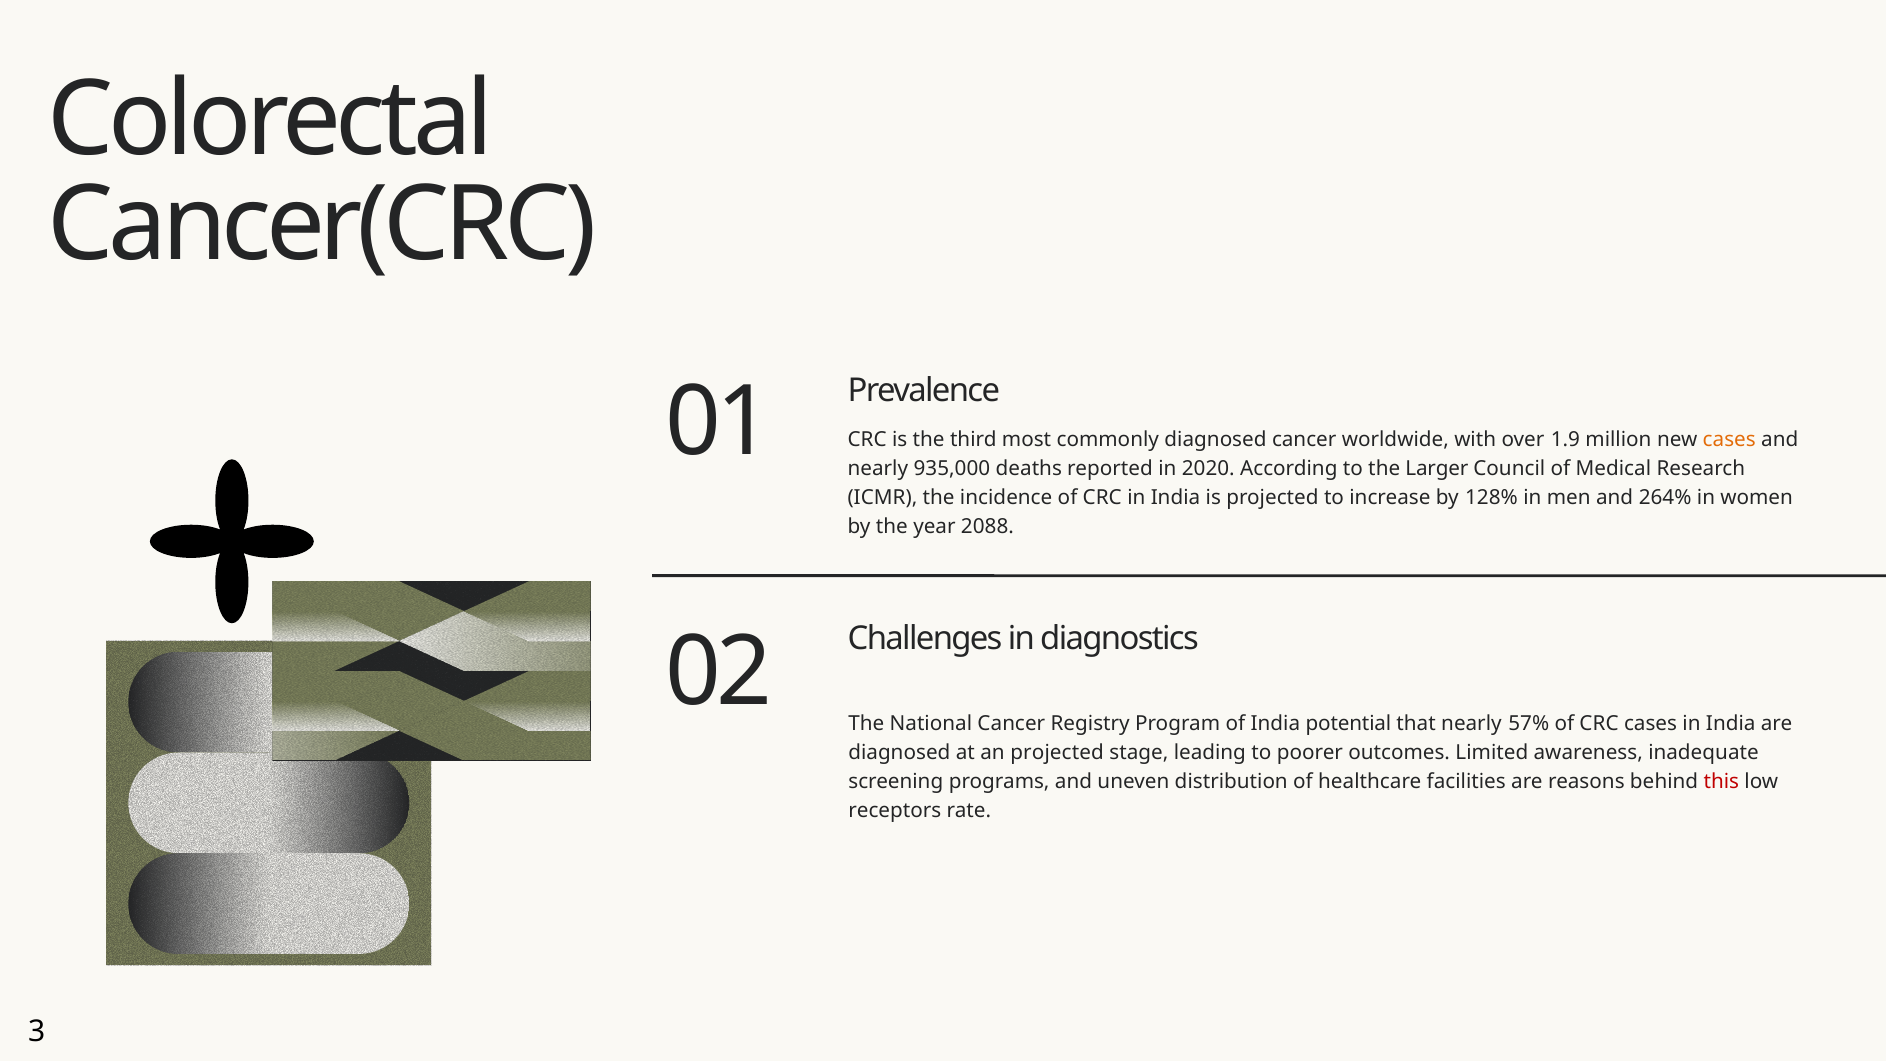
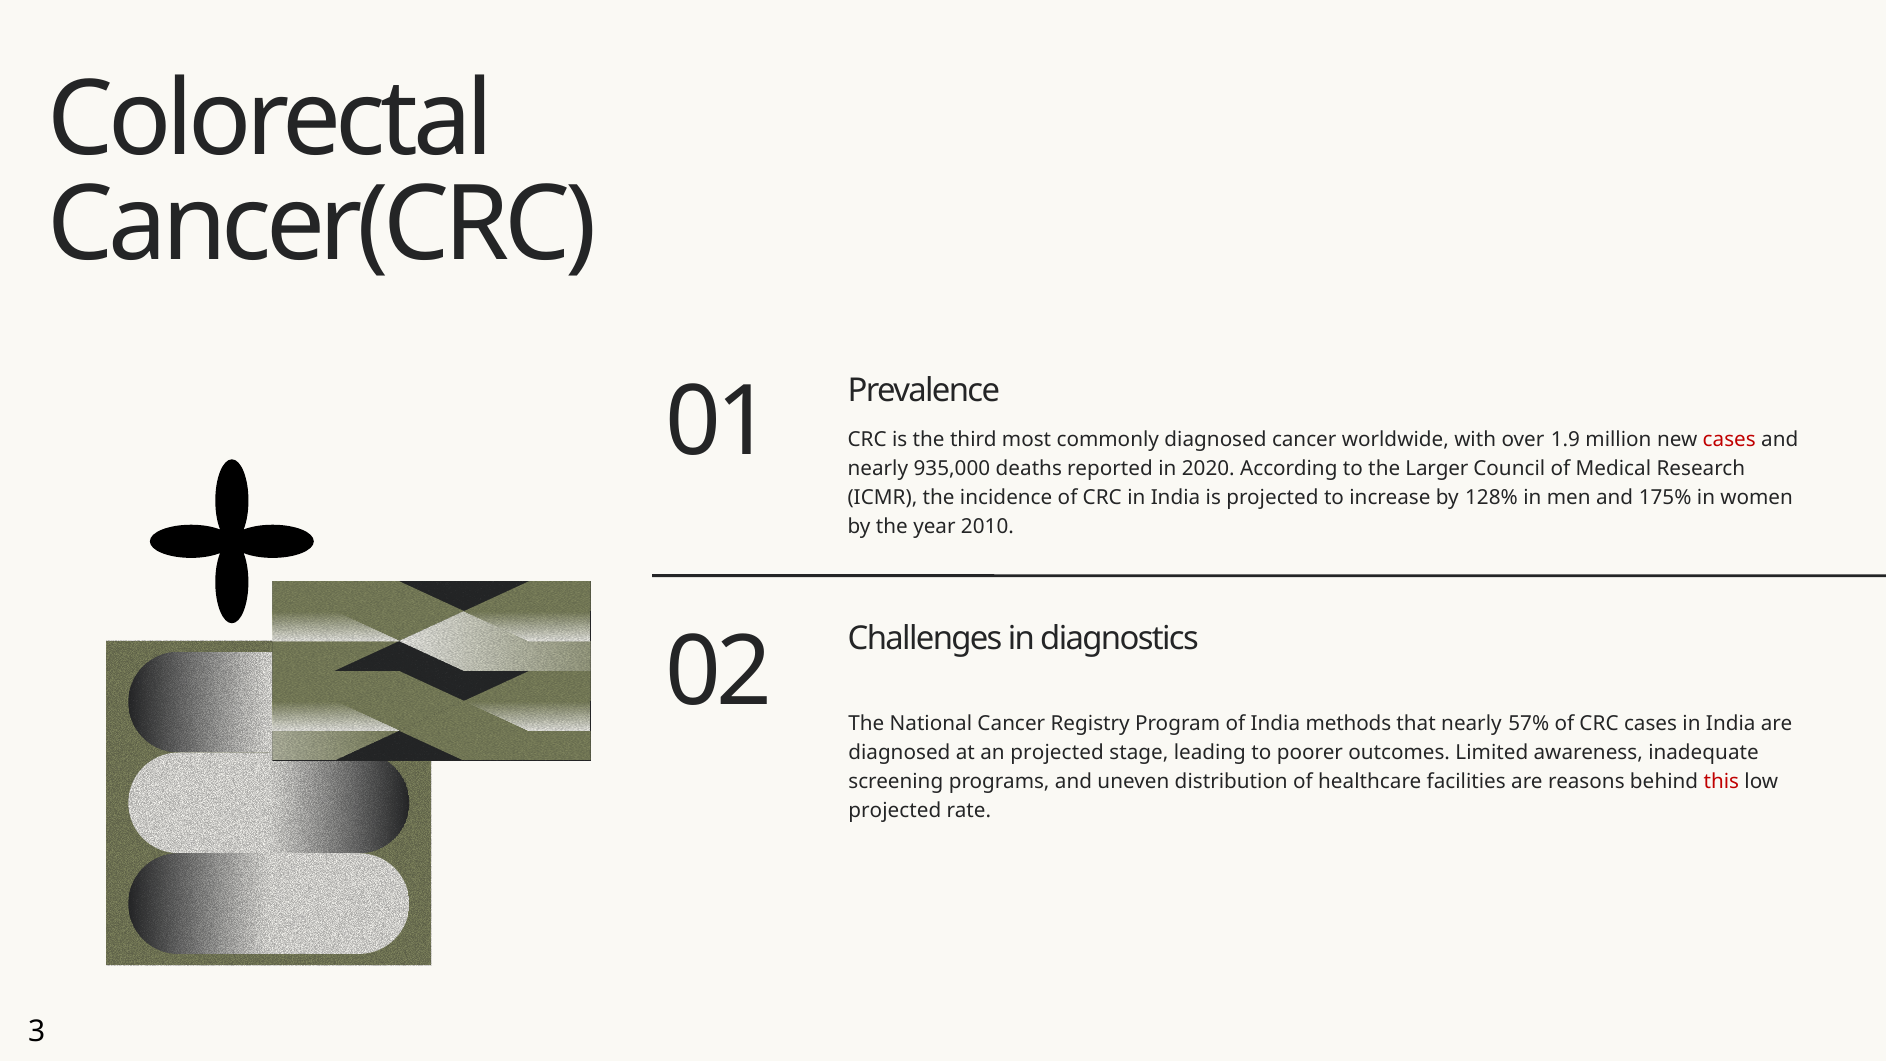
cases at (1729, 440) colour: orange -> red
264%: 264% -> 175%
2088: 2088 -> 2010
potential: potential -> methods
receptors at (895, 811): receptors -> projected
